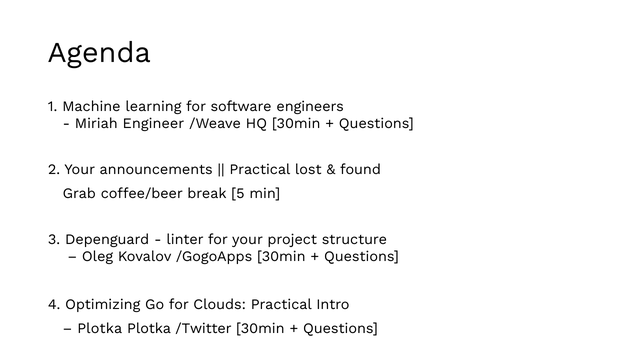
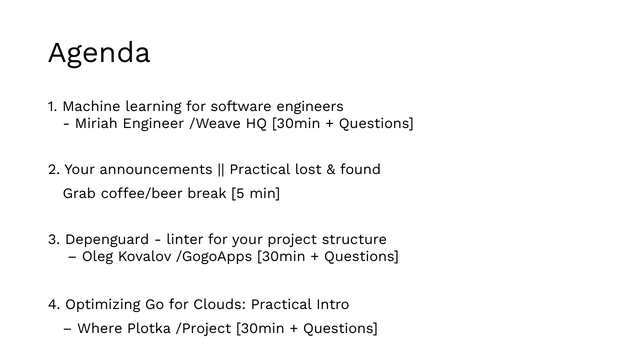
Plotka at (100, 328): Plotka -> Where
/Twitter: /Twitter -> /Project
